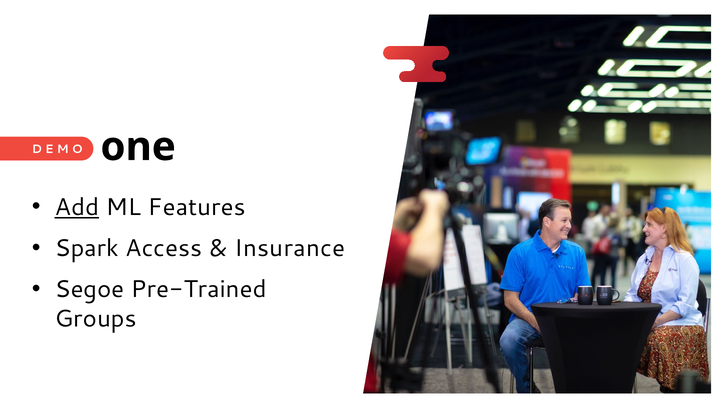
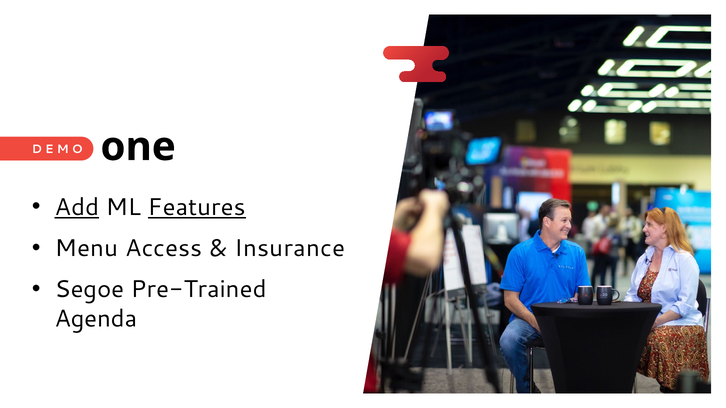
Features underline: none -> present
Spark: Spark -> Menu
Groups: Groups -> Agenda
